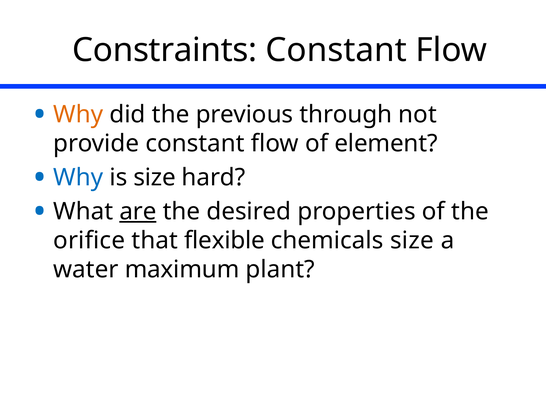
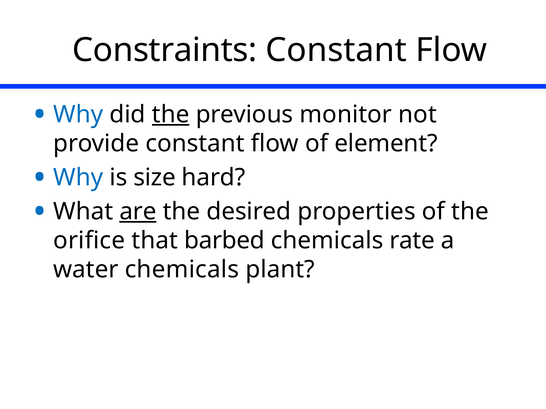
Why at (78, 115) colour: orange -> blue
the at (171, 115) underline: none -> present
through: through -> monitor
flexible: flexible -> barbed
chemicals size: size -> rate
water maximum: maximum -> chemicals
